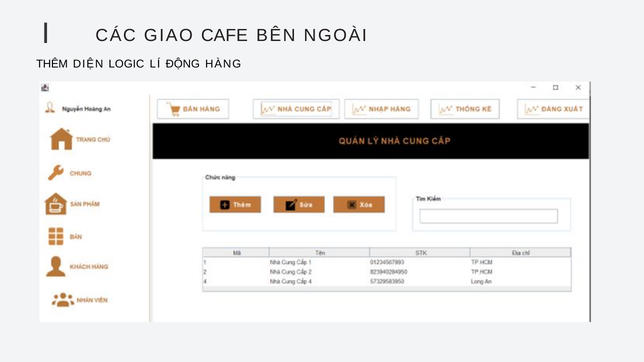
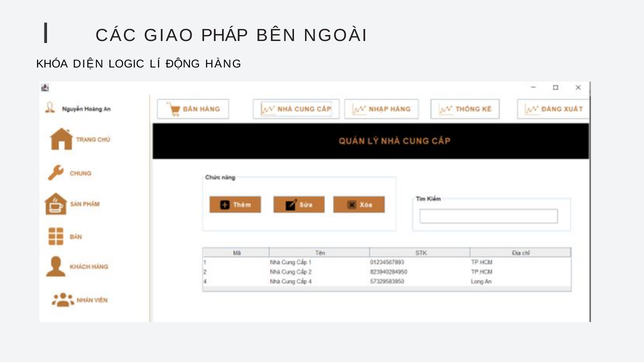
CAFE: CAFE -> PHÁP
THÊM: THÊM -> KHÓA
